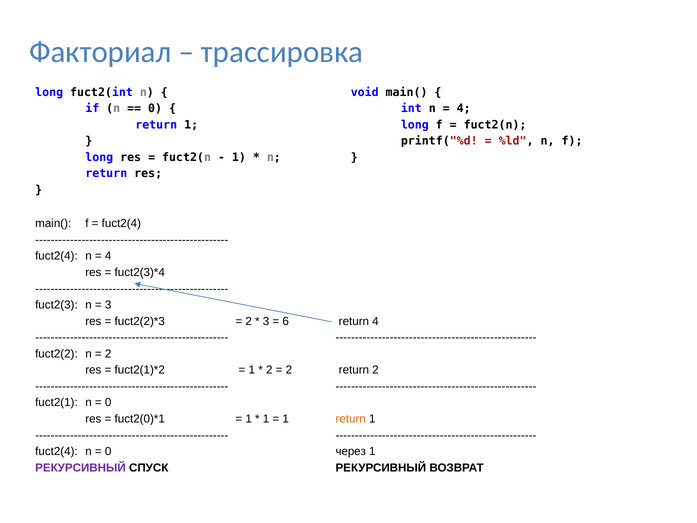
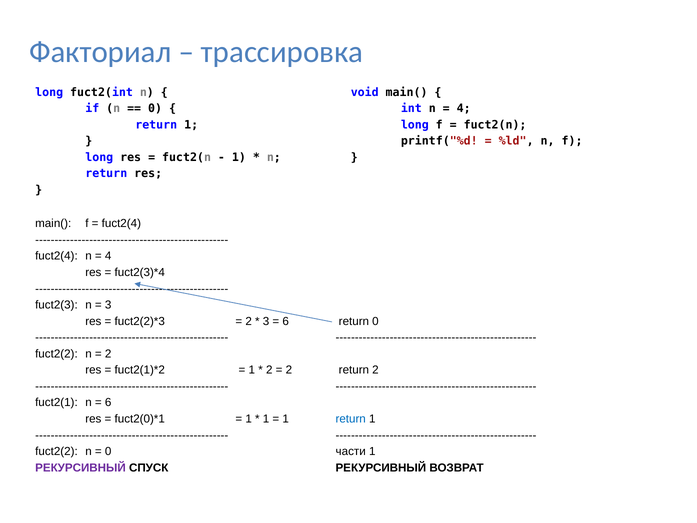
return 4: 4 -> 0
0 at (108, 402): 0 -> 6
return at (351, 419) colour: orange -> blue
fuct2(4 at (56, 451): fuct2(4 -> fuct2(2
через: через -> части
